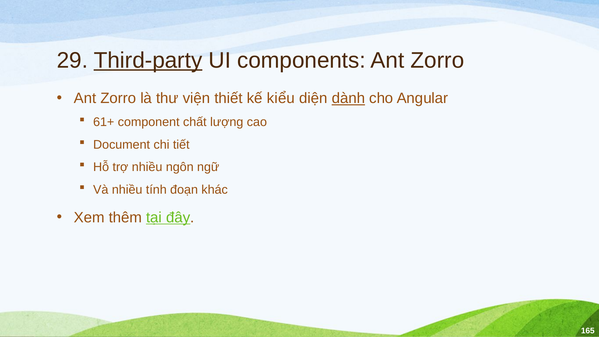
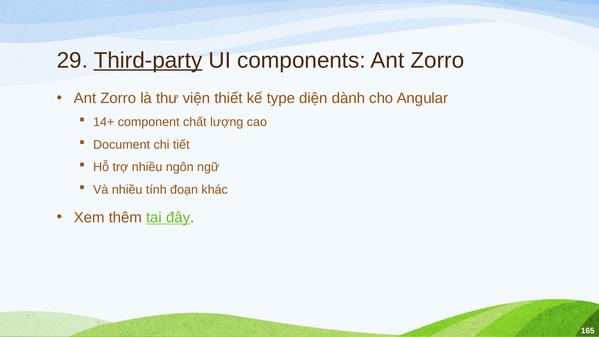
kiểu: kiểu -> type
dành underline: present -> none
61+: 61+ -> 14+
